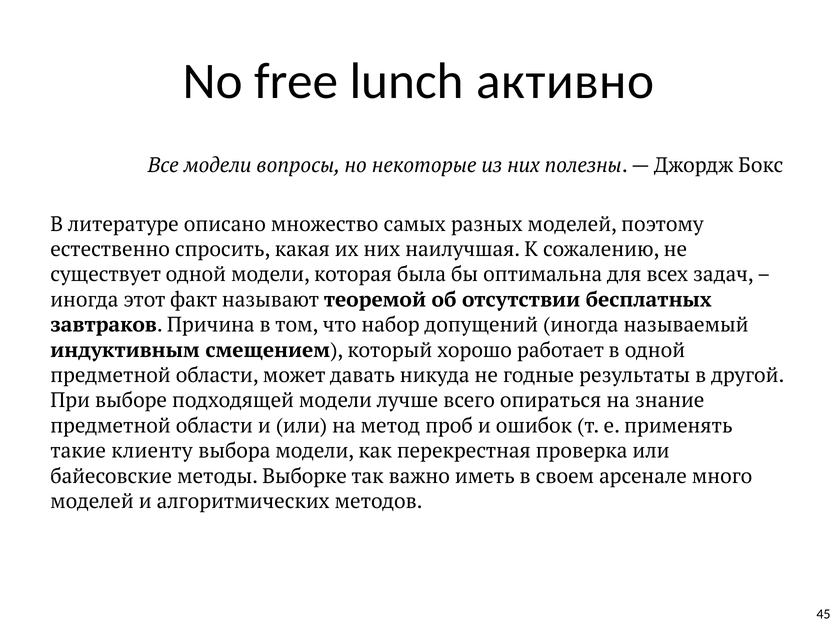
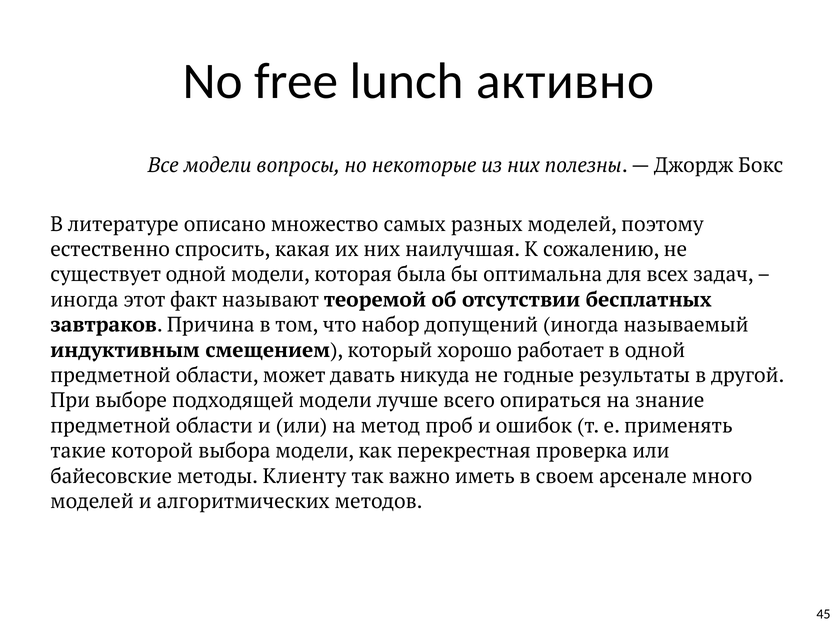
клиенту: клиенту -> которой
Выборке: Выборке -> Клиенту
